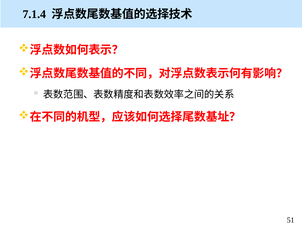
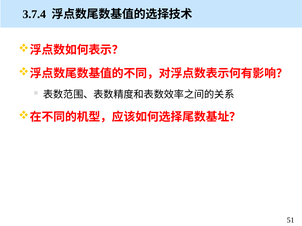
7.1.4: 7.1.4 -> 3.7.4
